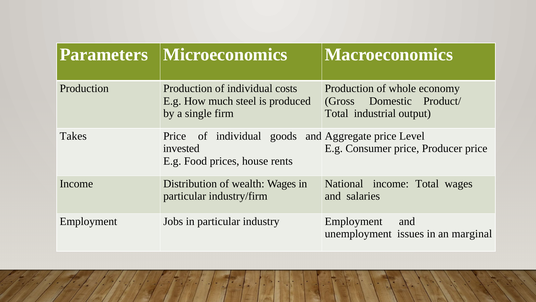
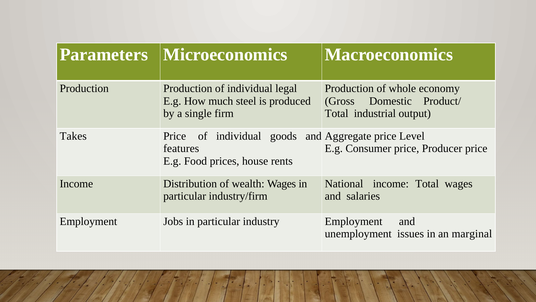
costs: costs -> legal
invested: invested -> features
